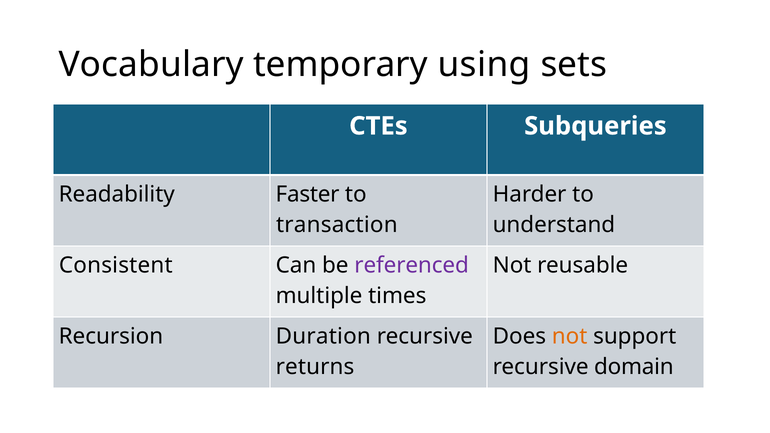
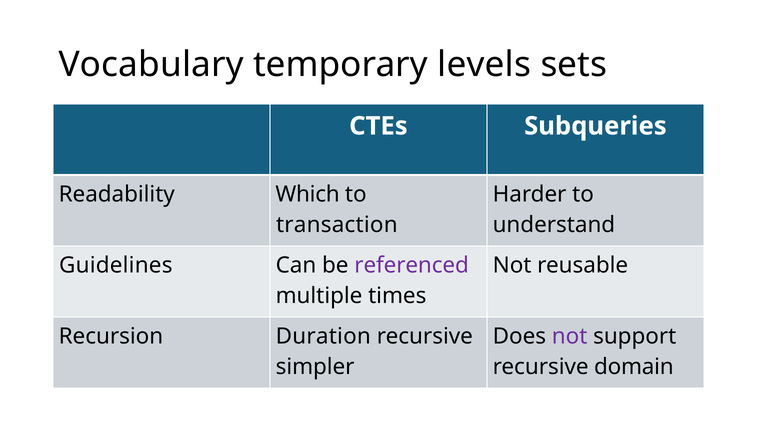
using: using -> levels
Faster: Faster -> Which
Consistent: Consistent -> Guidelines
not at (570, 337) colour: orange -> purple
returns: returns -> simpler
